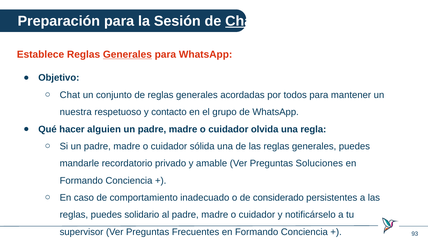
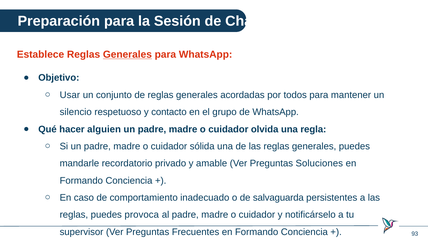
Chat at (241, 21) underline: present -> none
Chat at (70, 95): Chat -> Usar
nuestra: nuestra -> silencio
considerado: considerado -> salvaguarda
solidario: solidario -> provoca
